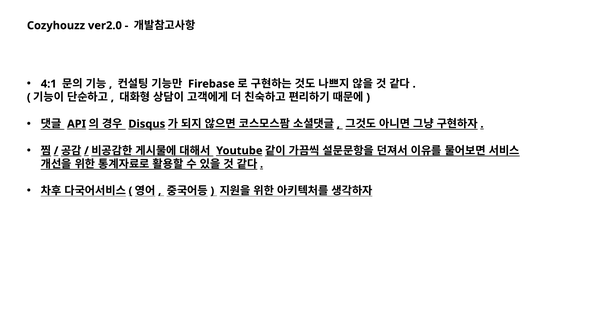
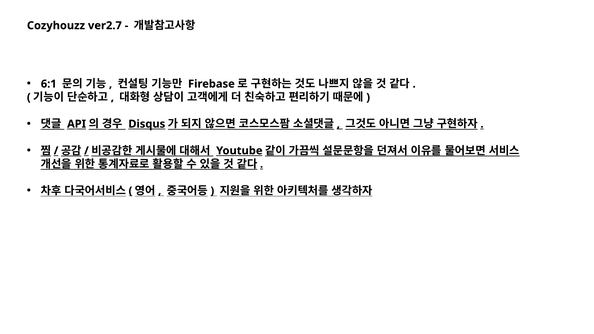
ver2.0: ver2.0 -> ver2.7
4:1: 4:1 -> 6:1
